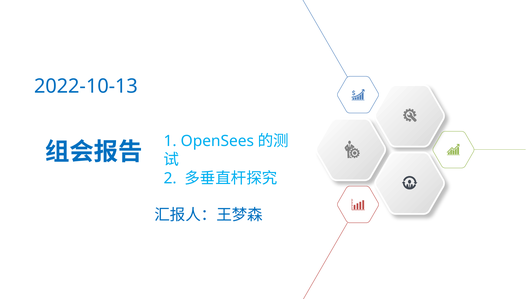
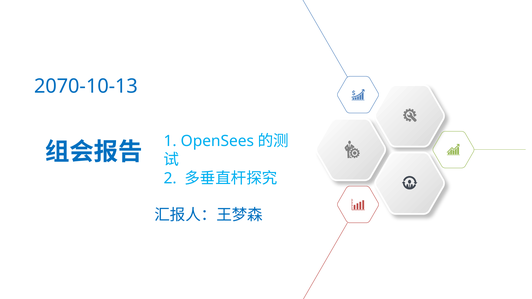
2022-10-13: 2022-10-13 -> 2070-10-13
